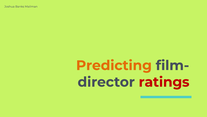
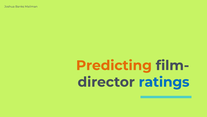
ratings colour: red -> blue
